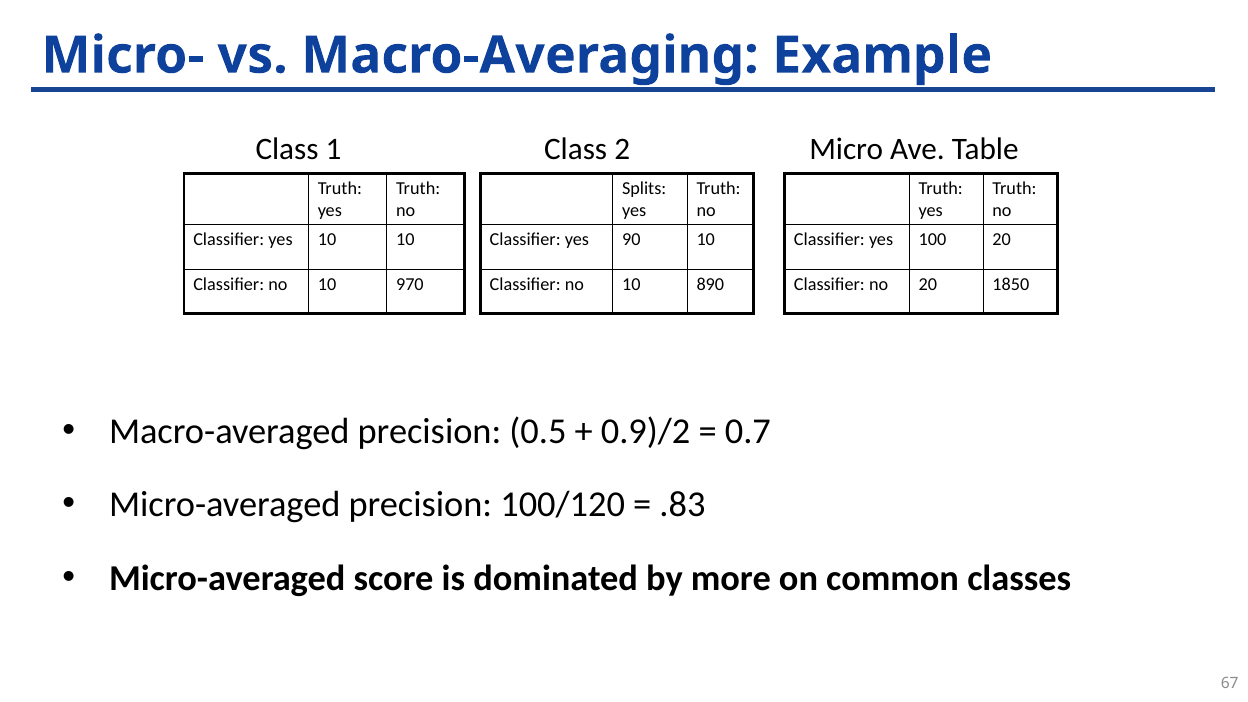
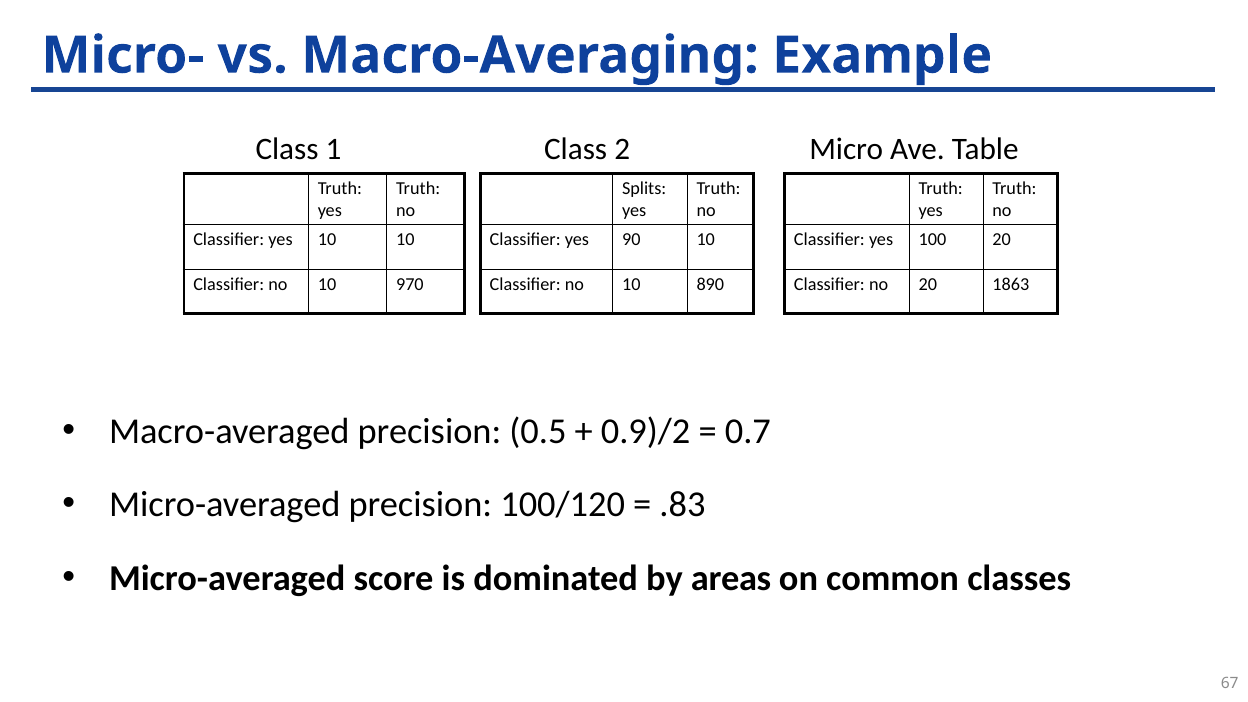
1850: 1850 -> 1863
more: more -> areas
